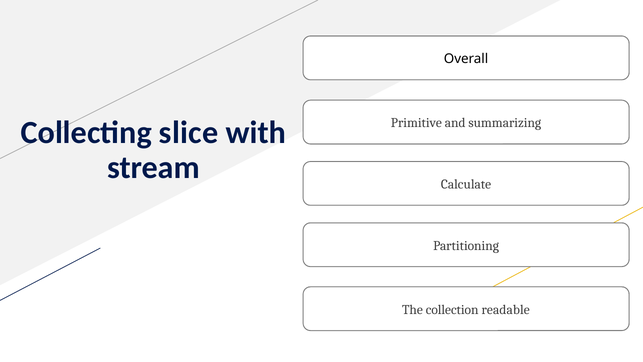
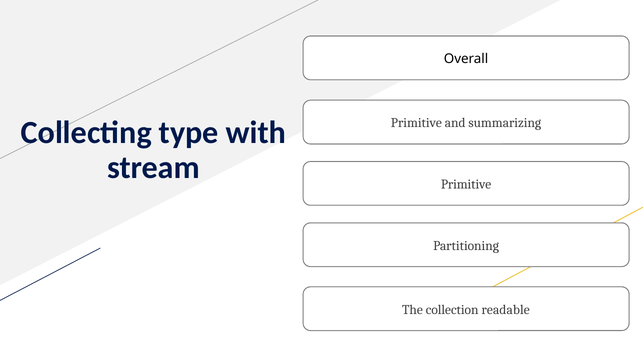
slice: slice -> type
Calculate at (466, 184): Calculate -> Primitive
